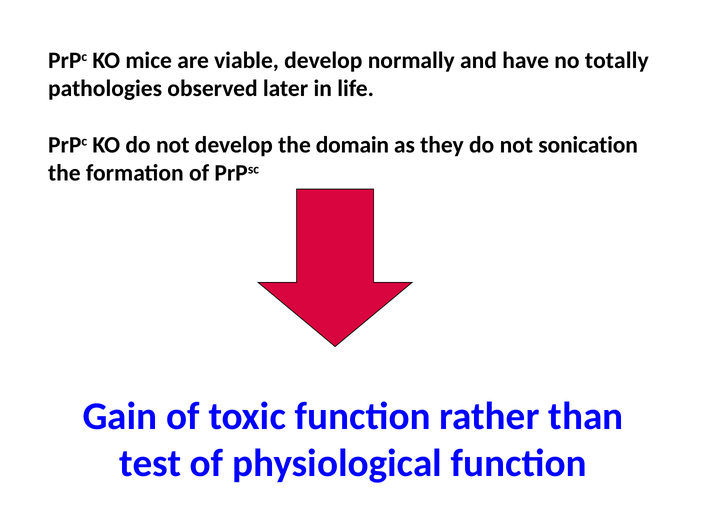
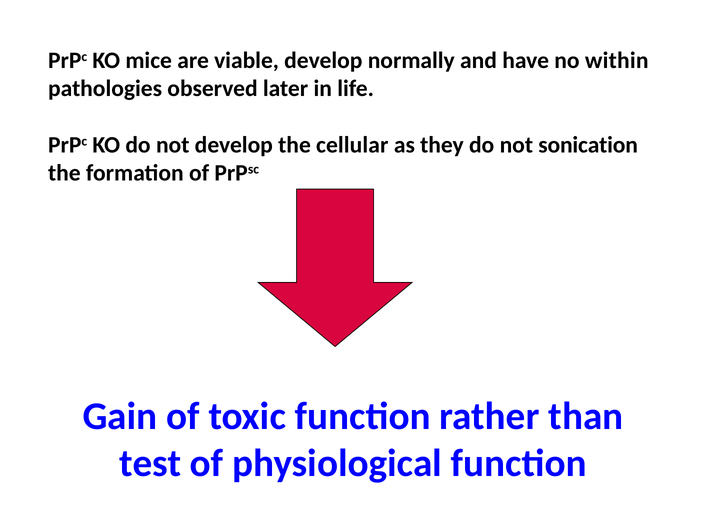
totally: totally -> within
domain: domain -> cellular
